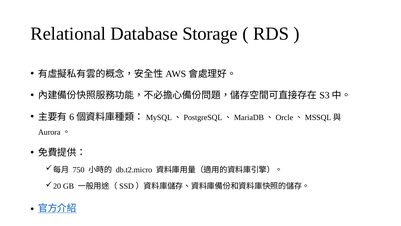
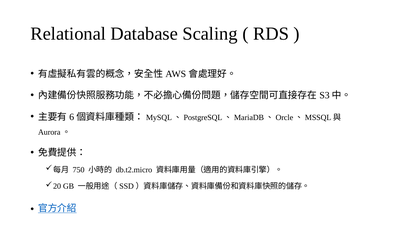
Storage: Storage -> Scaling
